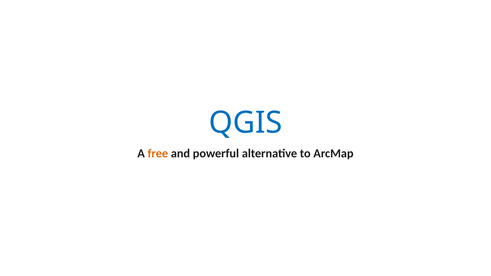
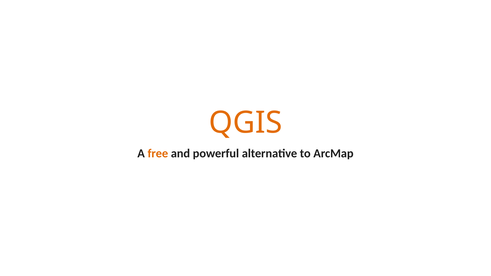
QGIS colour: blue -> orange
